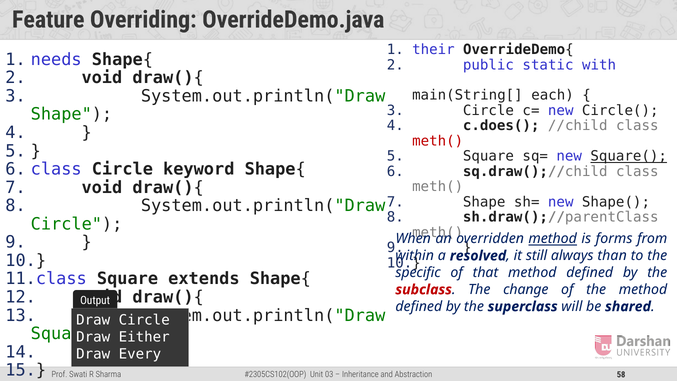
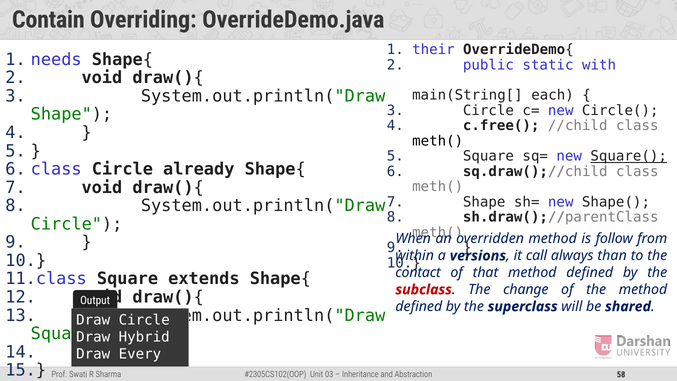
Feature: Feature -> Contain
c.does(: c.does( -> c.free(
meth( at (438, 141) colour: red -> black
keyword: keyword -> already
method at (553, 239) underline: present -> none
forms: forms -> follow
resolved: resolved -> versions
still: still -> call
specific: specific -> contact
Either: Either -> Hybrid
